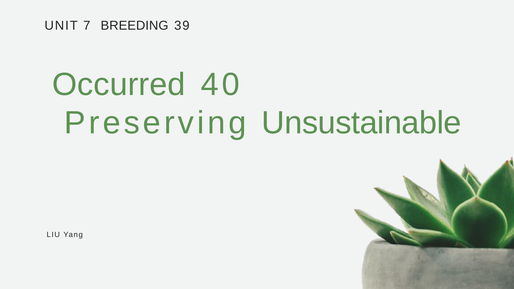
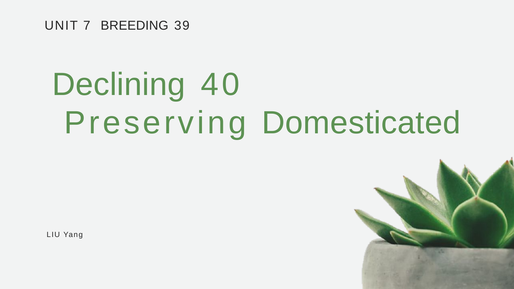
Occurred: Occurred -> Declining
Unsustainable: Unsustainable -> Domesticated
